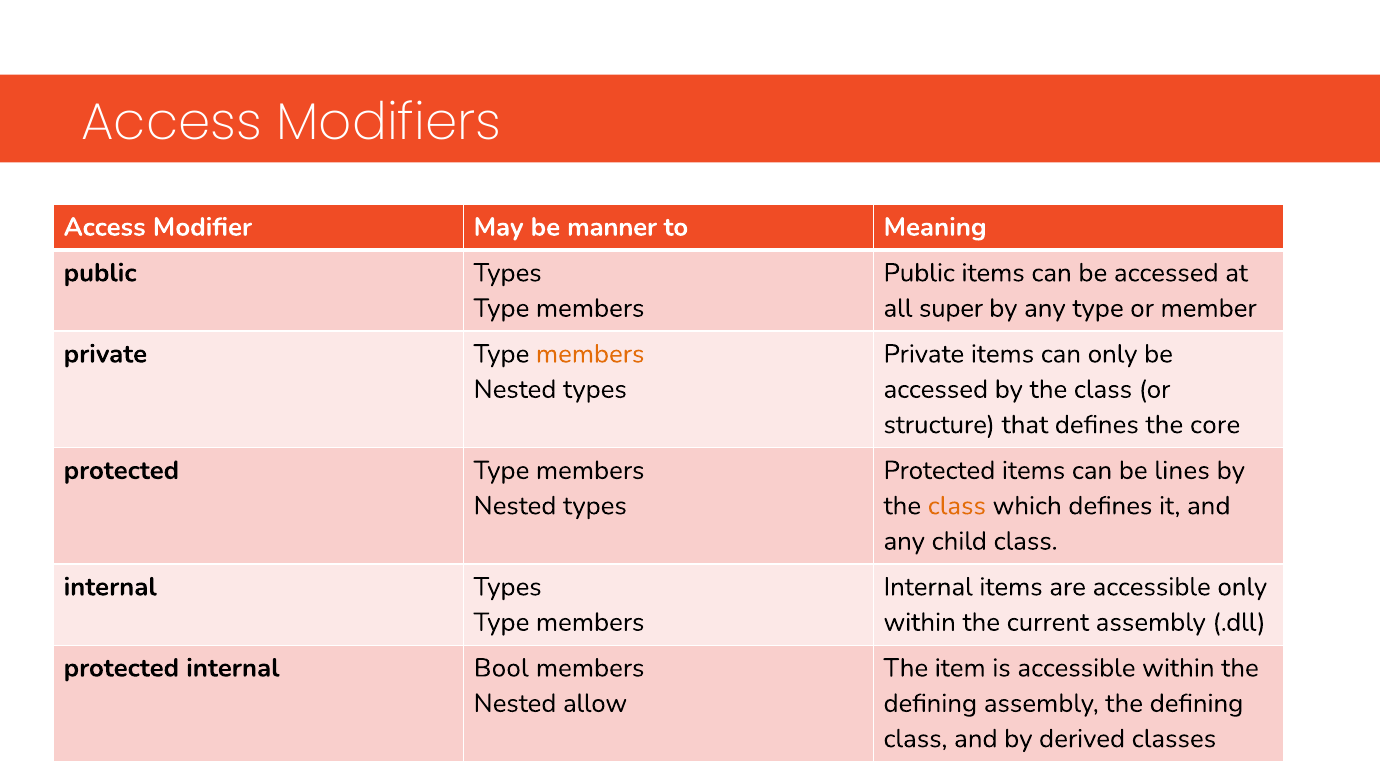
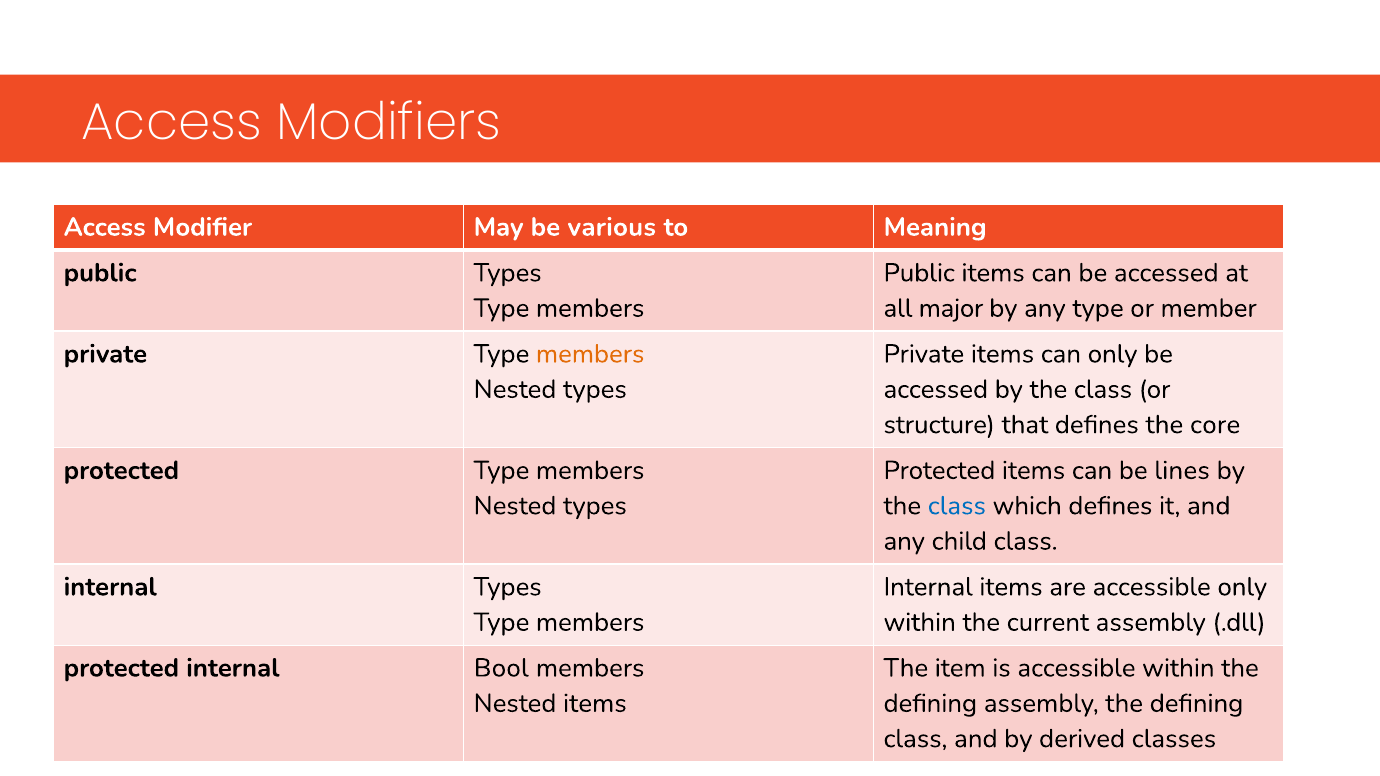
manner: manner -> various
super: super -> major
class at (957, 506) colour: orange -> blue
Nested allow: allow -> items
